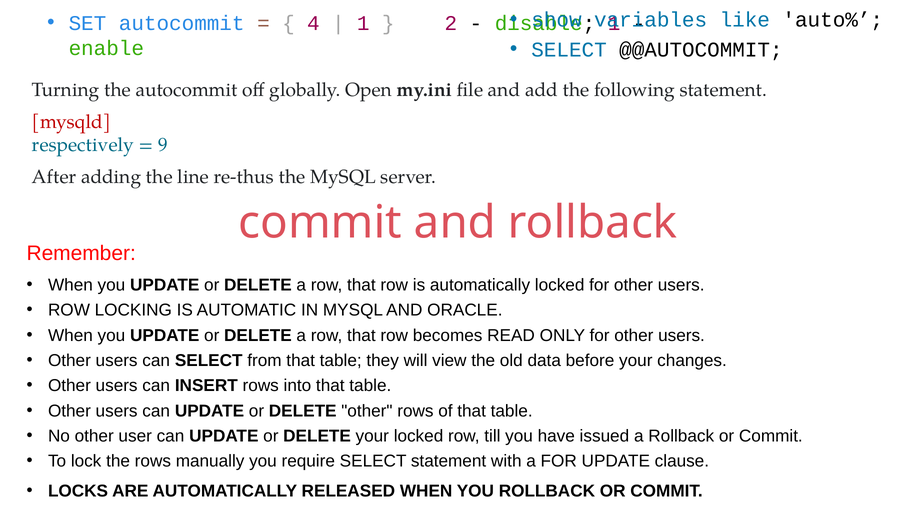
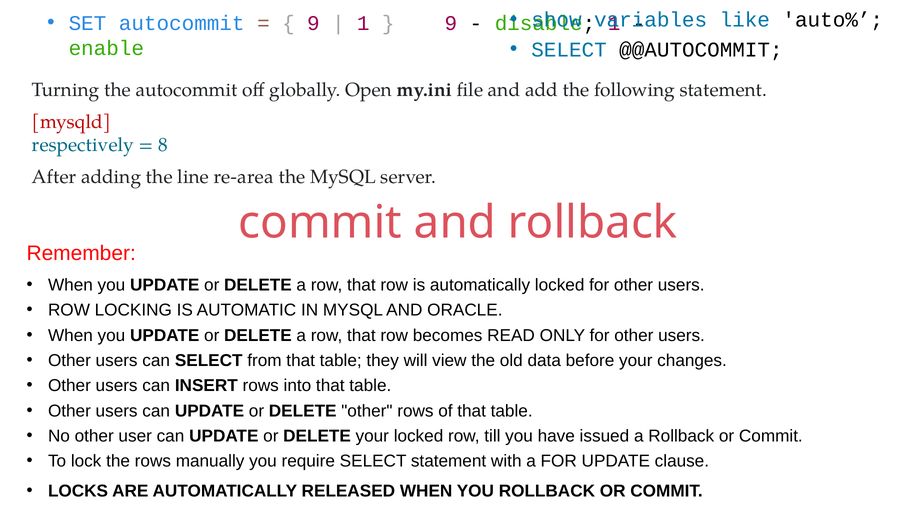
4 at (313, 23): 4 -> 9
2 at (451, 23): 2 -> 9
9: 9 -> 8
re-thus: re-thus -> re-area
